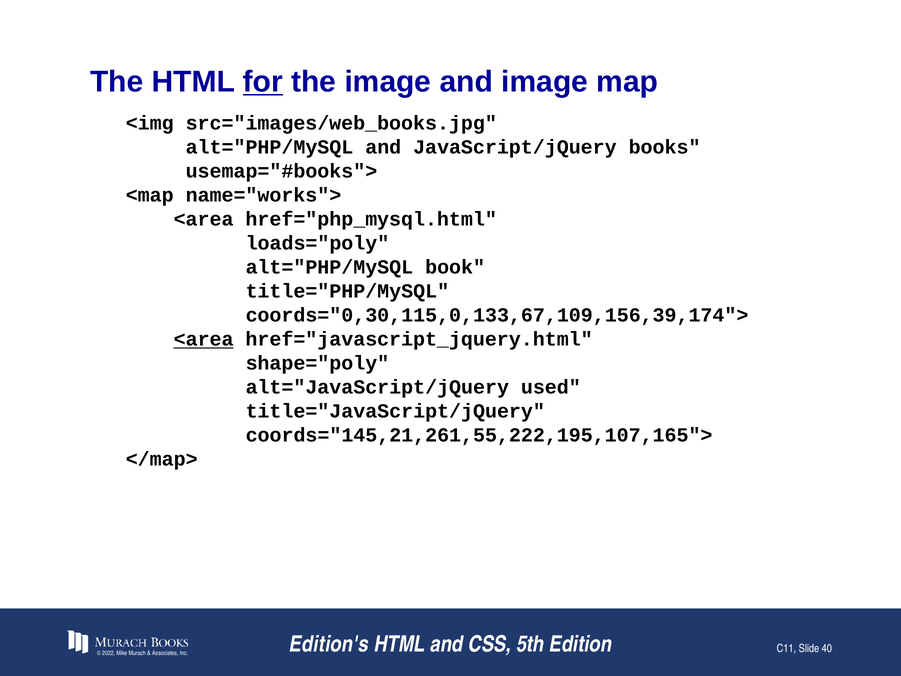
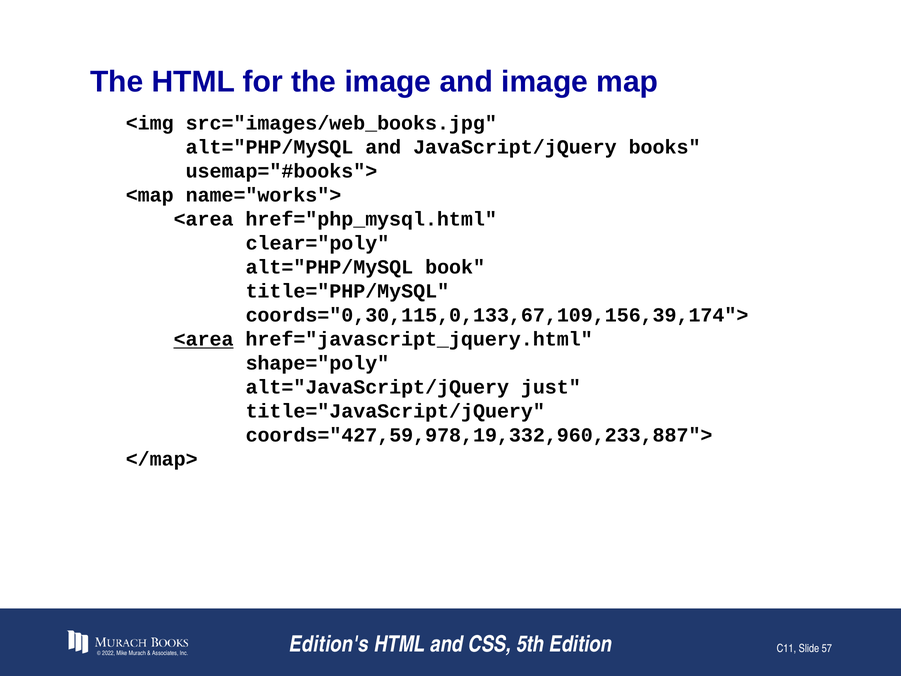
for underline: present -> none
loads="poly: loads="poly -> clear="poly
used: used -> just
coords="145,21,261,55,222,195,107,165">: coords="145,21,261,55,222,195,107,165"> -> coords="427,59,978,19,332,960,233,887">
40: 40 -> 57
